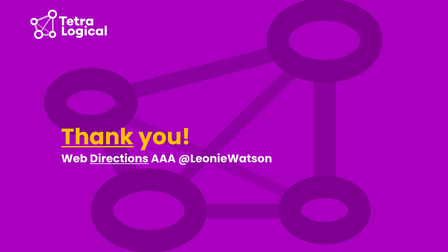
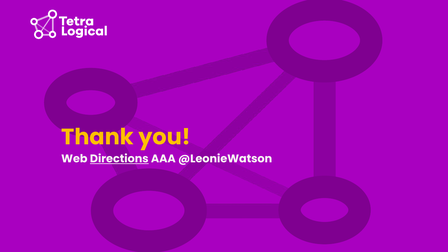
Thank underline: present -> none
